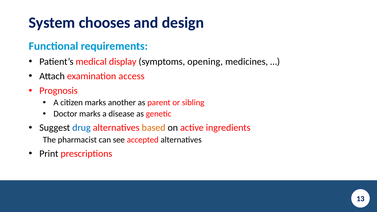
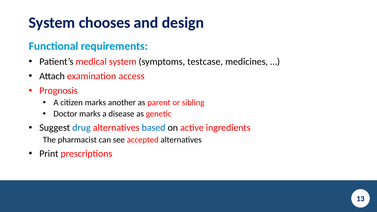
medical display: display -> system
opening: opening -> testcase
based colour: orange -> blue
